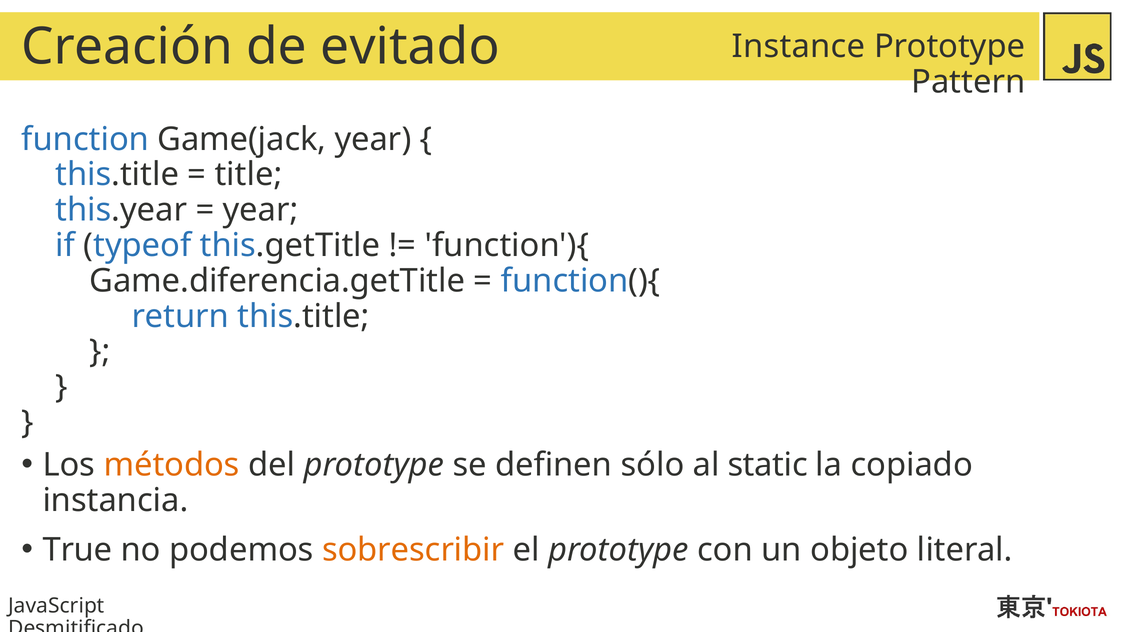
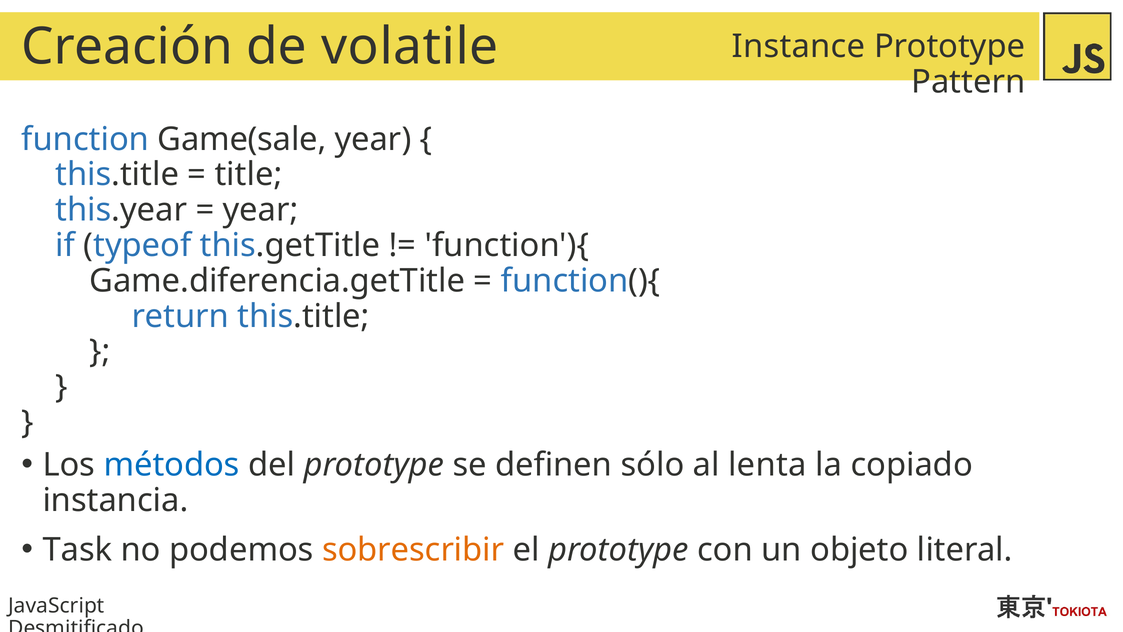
evitado: evitado -> volatile
Game(jack: Game(jack -> Game(sale
métodos colour: orange -> blue
static: static -> lenta
True: True -> Task
